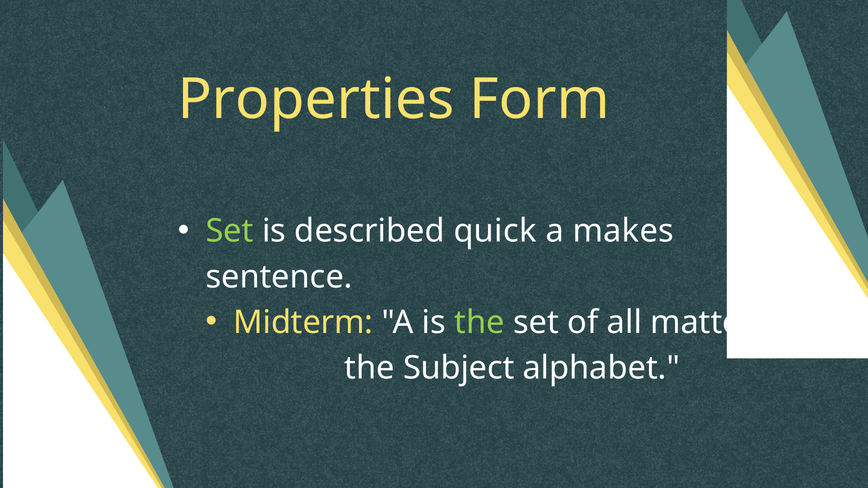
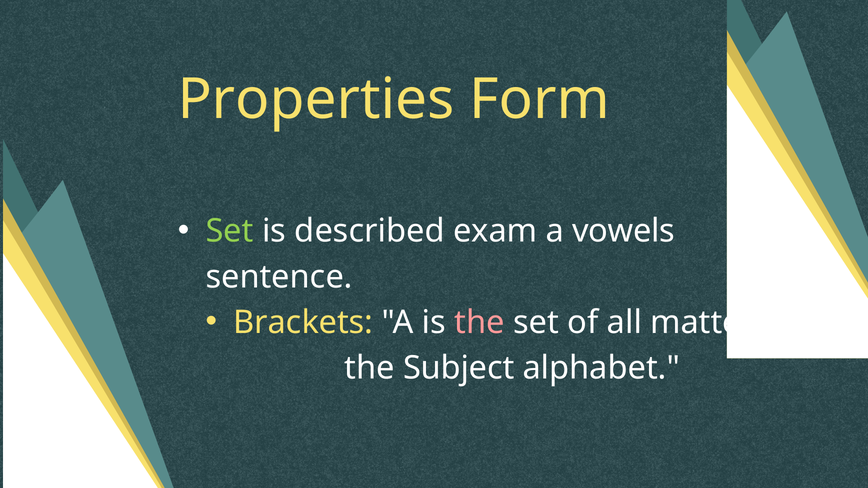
quick: quick -> exam
makes: makes -> vowels
Midterm: Midterm -> Brackets
the at (479, 323) colour: light green -> pink
